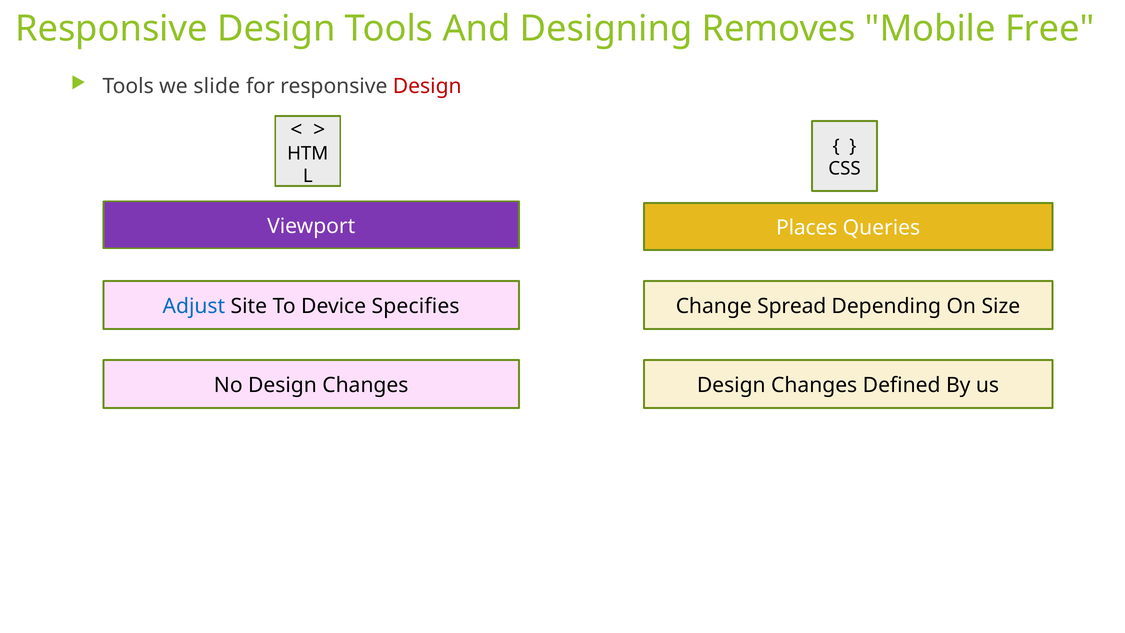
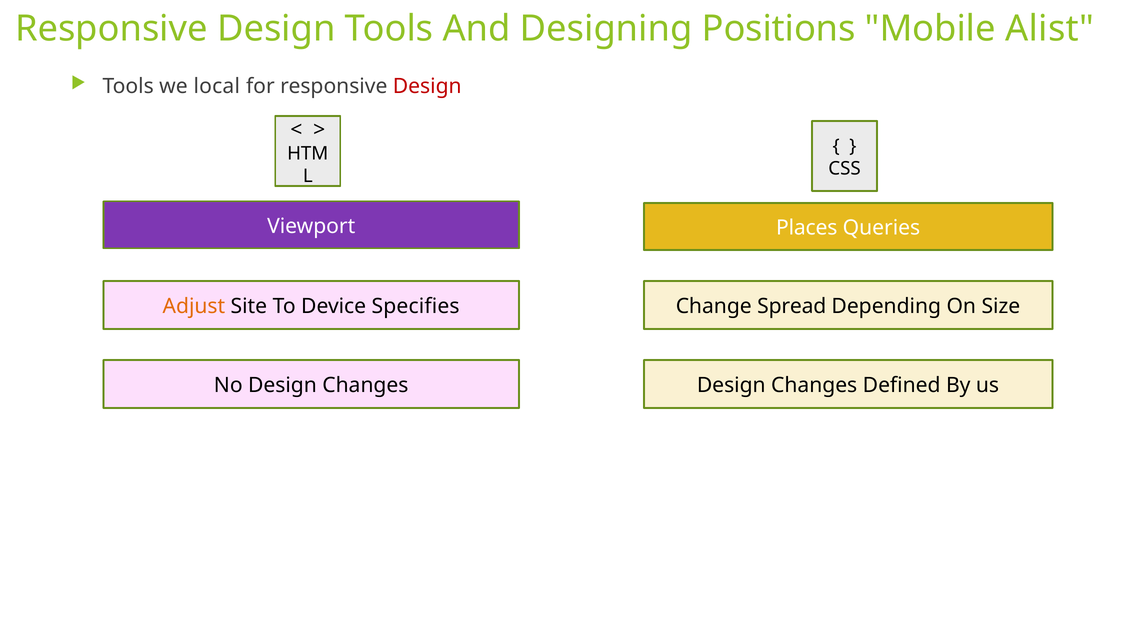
Removes: Removes -> Positions
Free: Free -> Alist
slide: slide -> local
Adjust colour: blue -> orange
